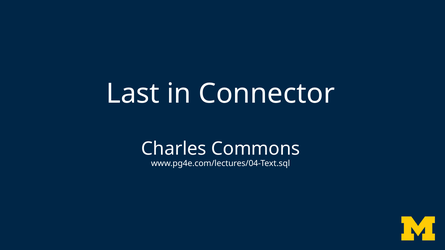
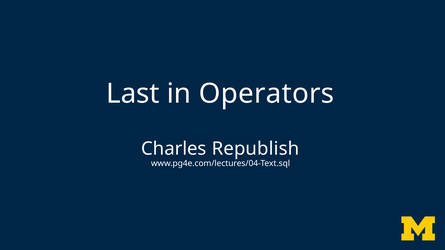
Connector: Connector -> Operators
Commons: Commons -> Republish
